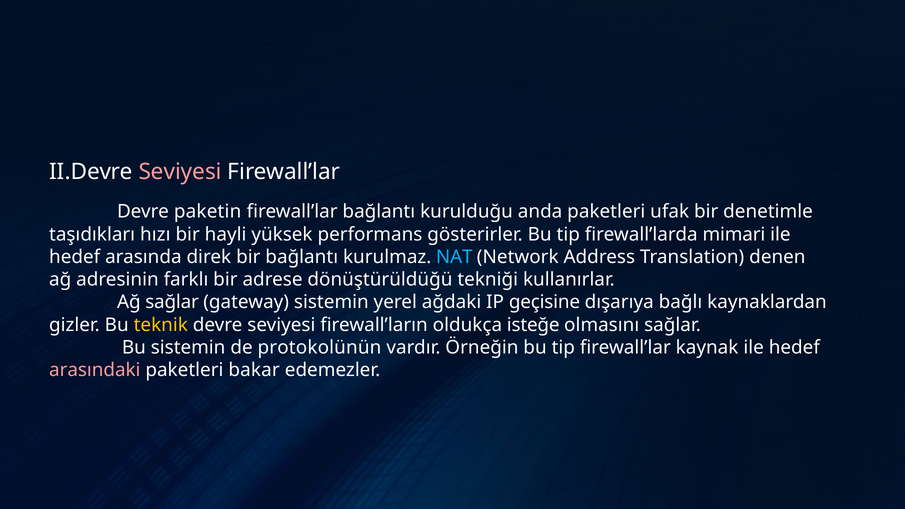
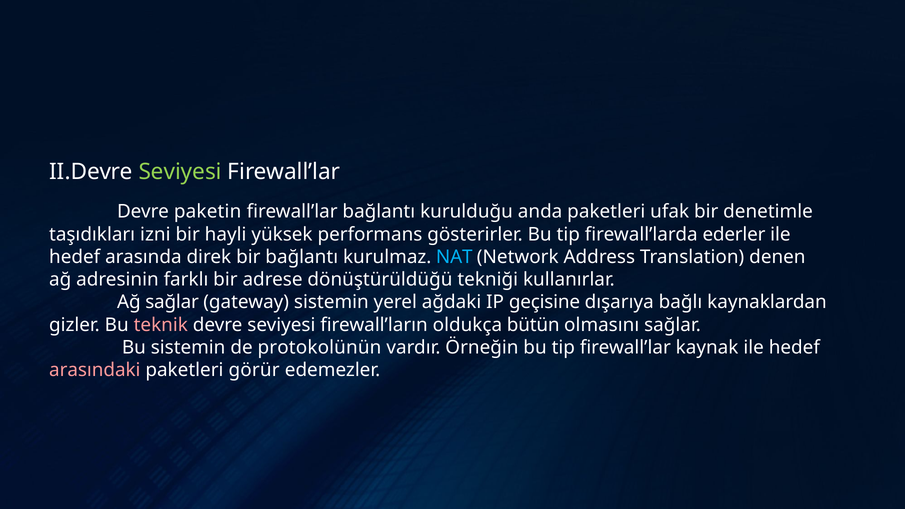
Seviyesi at (180, 172) colour: pink -> light green
hızı: hızı -> izni
mimari: mimari -> ederler
teknik colour: yellow -> pink
isteğe: isteğe -> bütün
bakar: bakar -> görür
